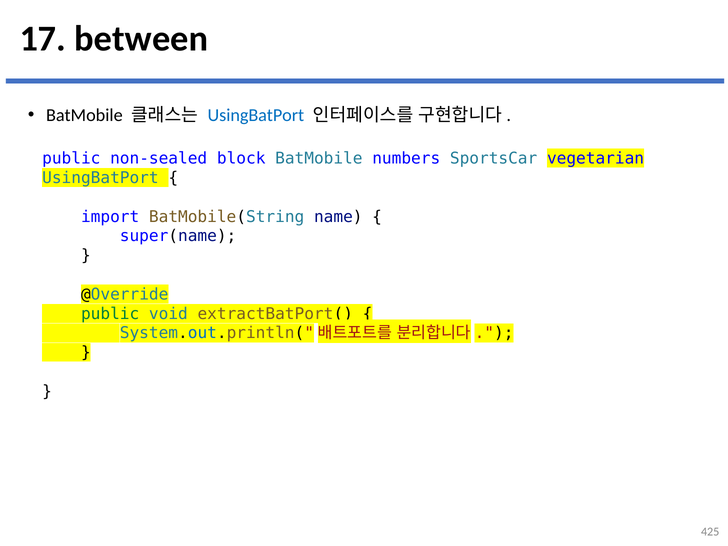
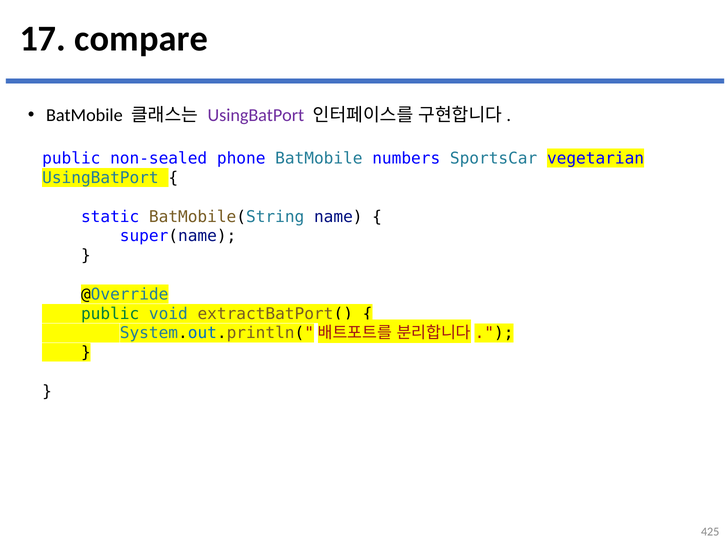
between: between -> compare
UsingBatPort at (256, 115) colour: blue -> purple
block: block -> phone
import: import -> static
